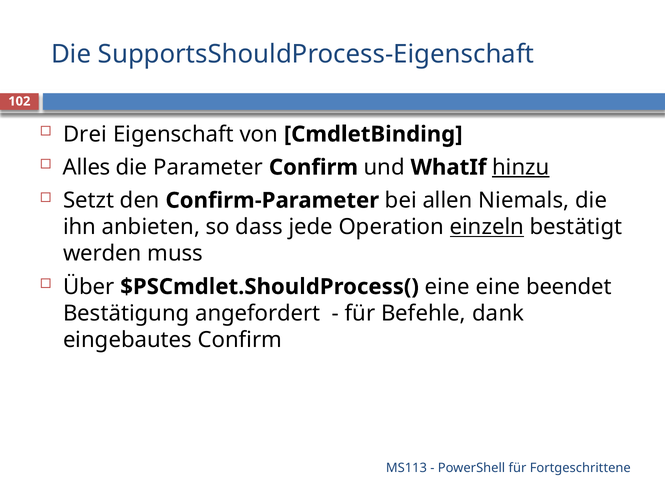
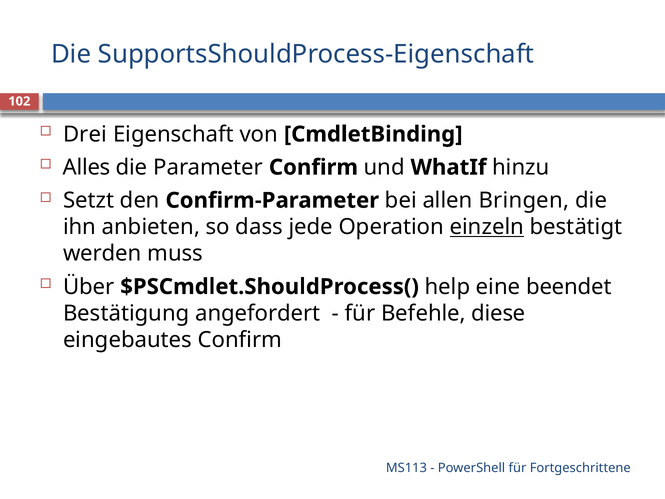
hinzu underline: present -> none
Niemals: Niemals -> Bringen
$PSCmdlet.ShouldProcess( eine: eine -> help
dank: dank -> diese
